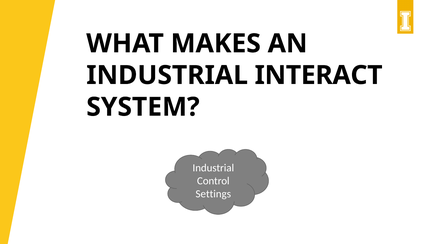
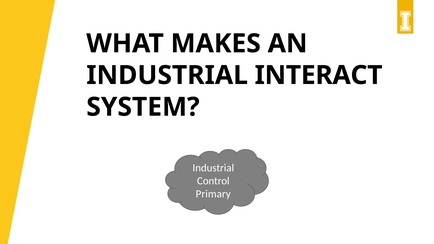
Settings: Settings -> Primary
